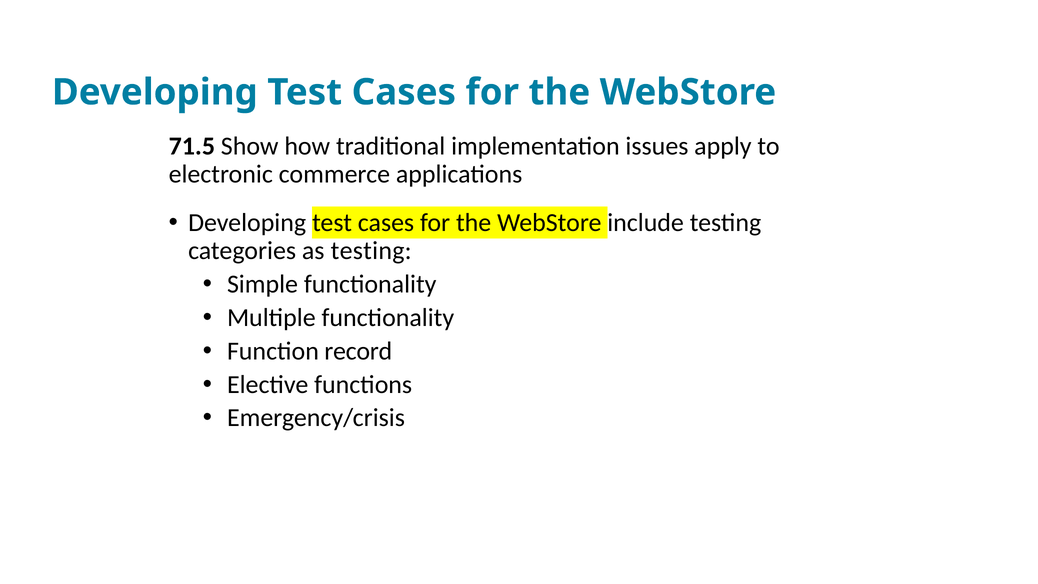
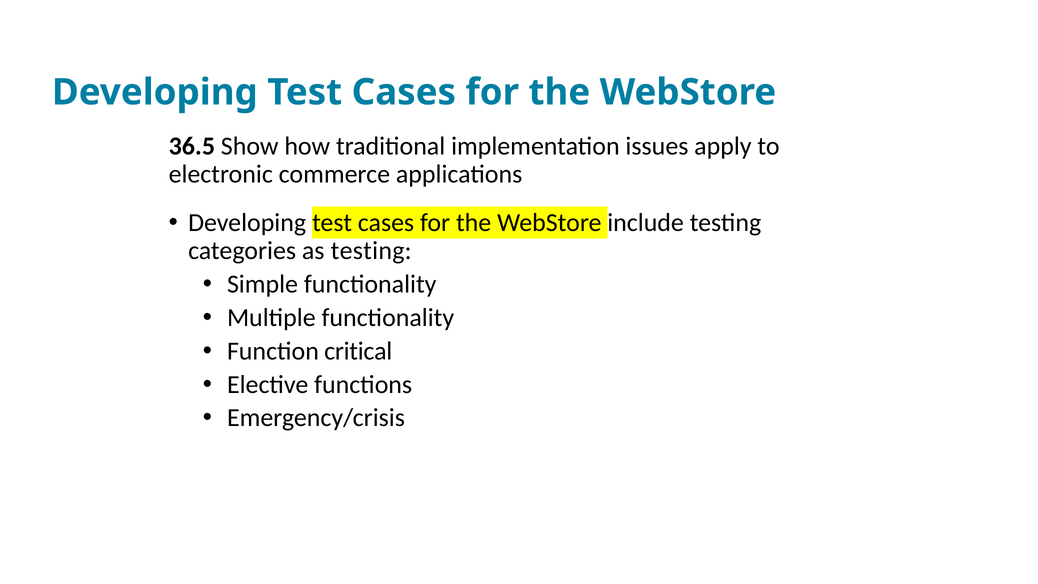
71.5: 71.5 -> 36.5
record: record -> critical
